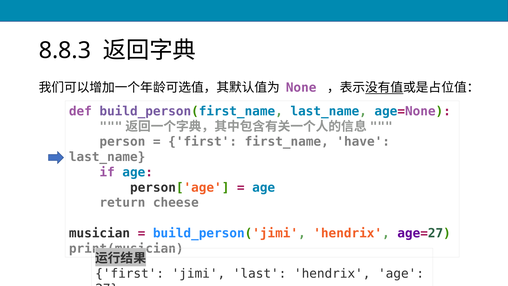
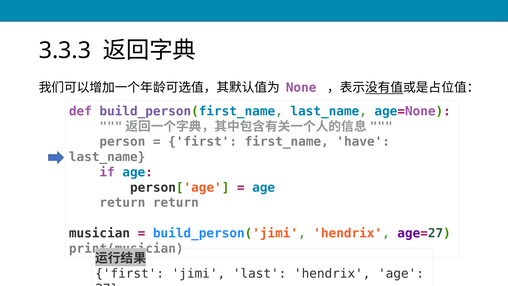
8.8.3: 8.8.3 -> 3.3.3
return cheese: cheese -> return
